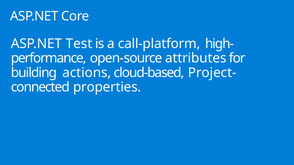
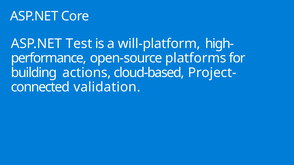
call-platform: call-platform -> will-platform
attributes: attributes -> platforms
properties: properties -> validation
